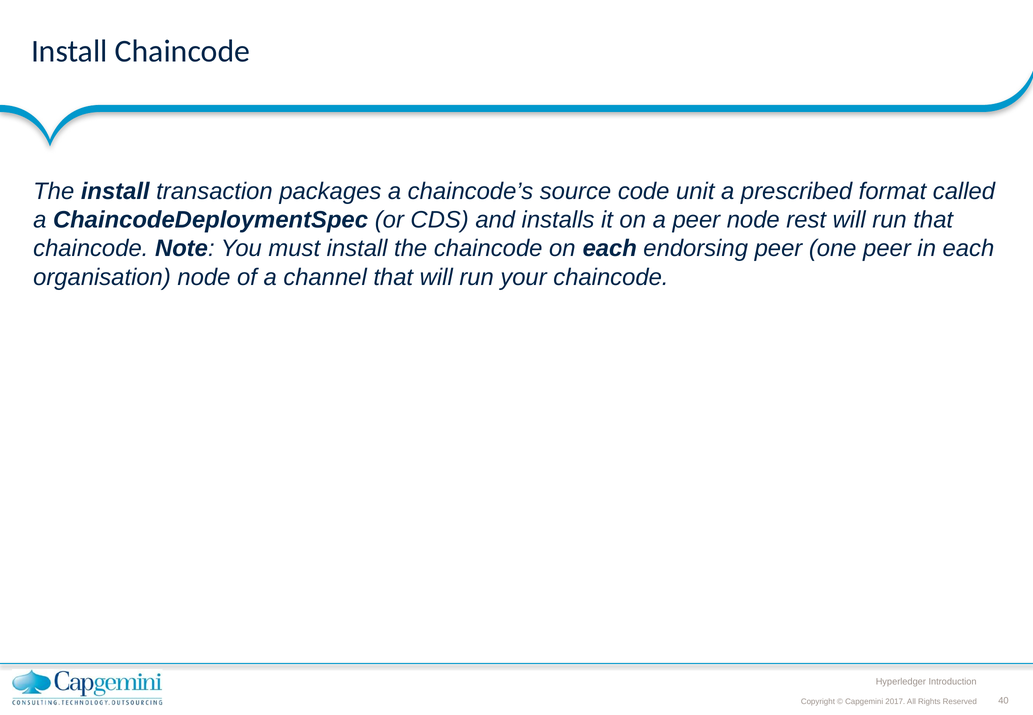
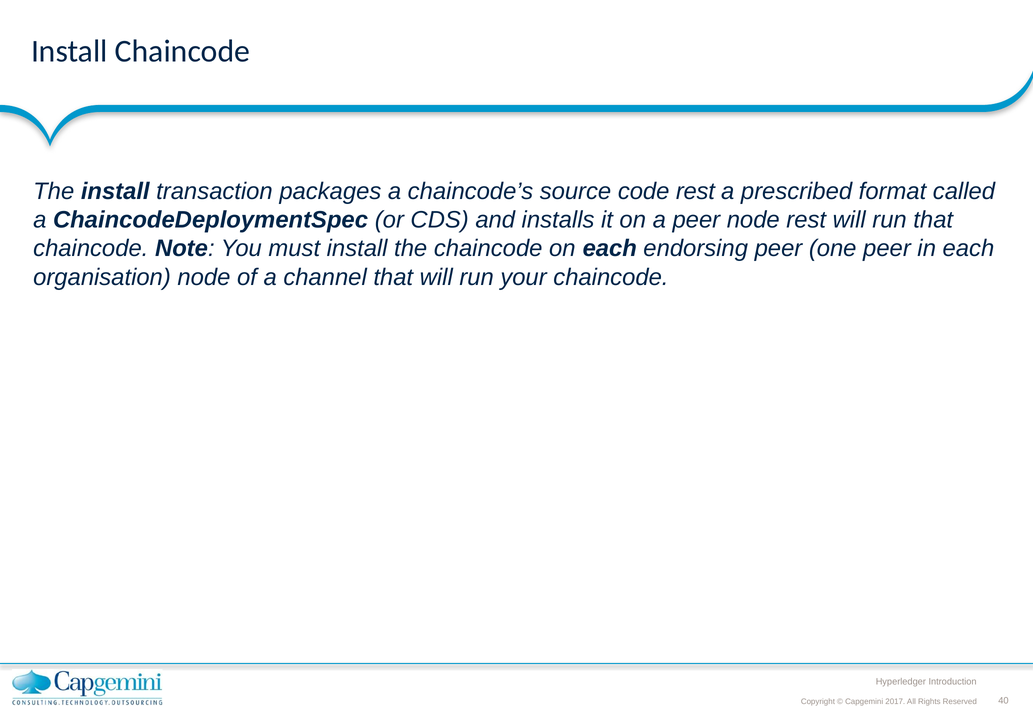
code unit: unit -> rest
